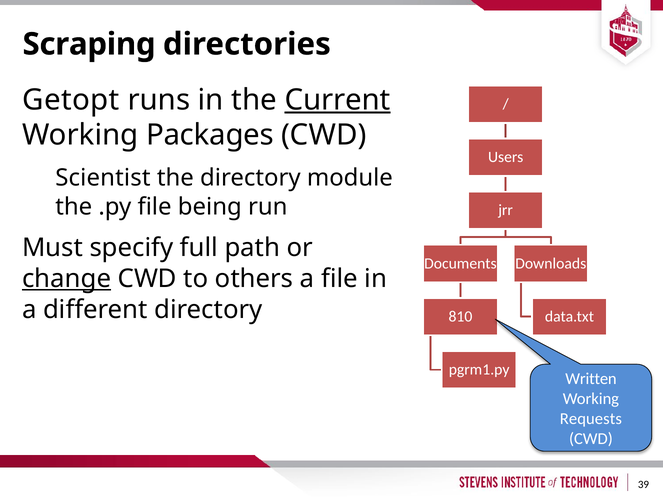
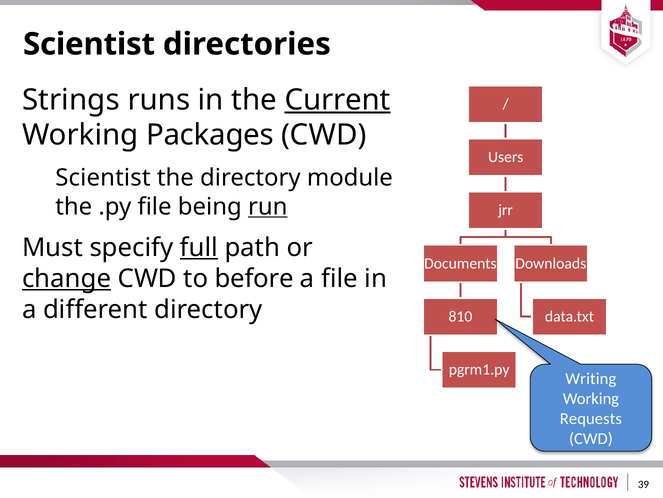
Scraping at (89, 44): Scraping -> Scientist
Getopt: Getopt -> Strings
run underline: none -> present
full underline: none -> present
others: others -> before
Written: Written -> Writing
